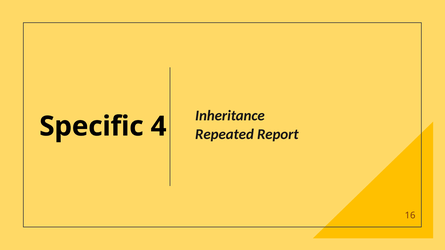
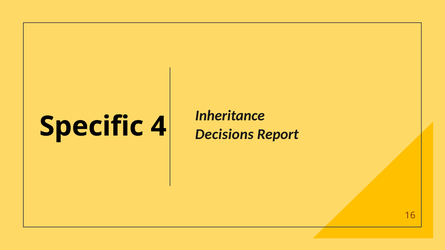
Repeated: Repeated -> Decisions
